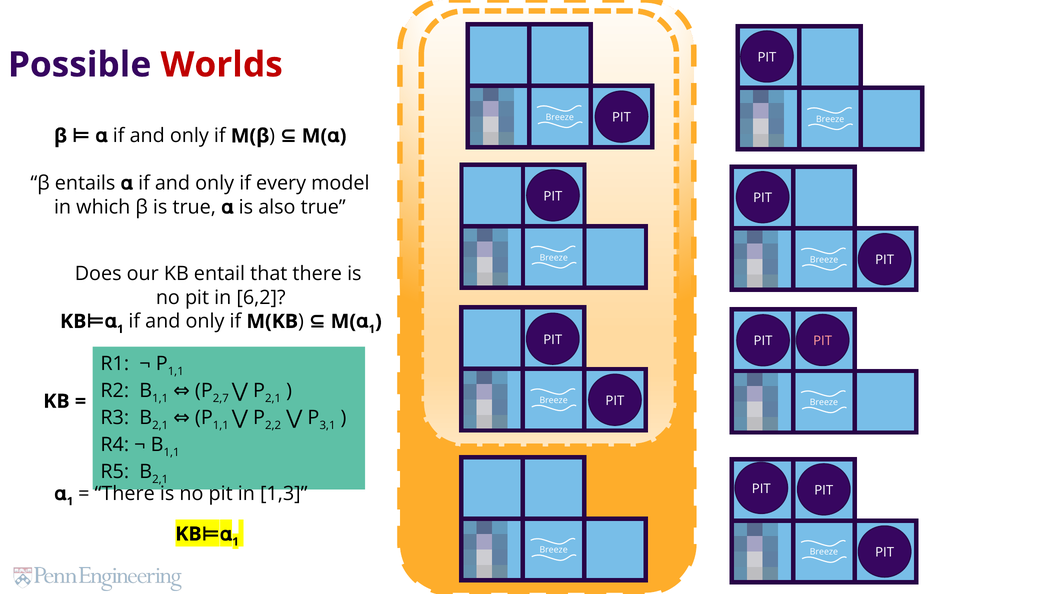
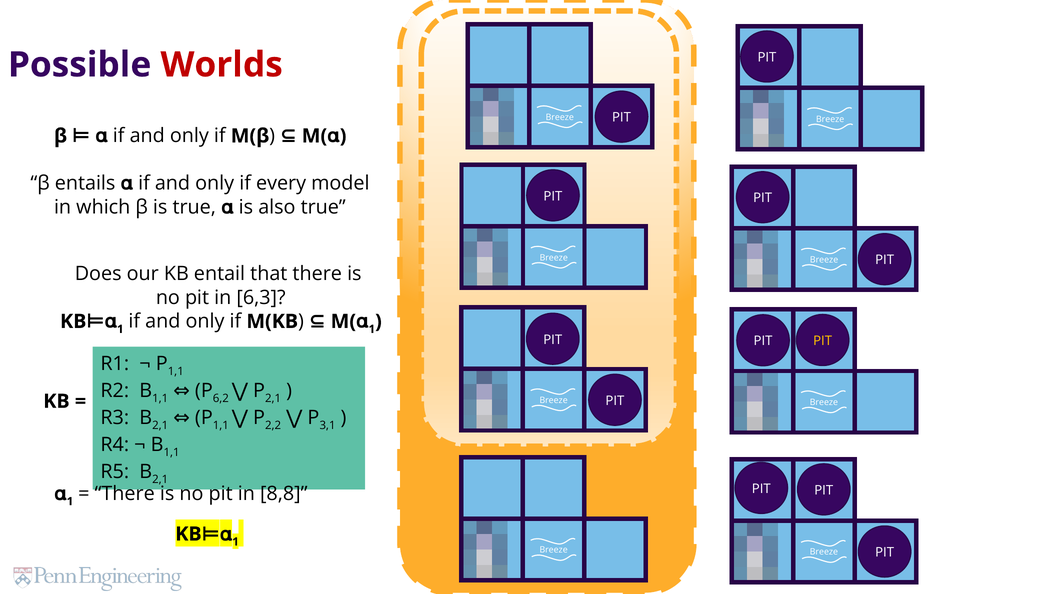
6,2: 6,2 -> 6,3
PIT at (823, 341) colour: pink -> yellow
2,7: 2,7 -> 6,2
1,3: 1,3 -> 8,8
